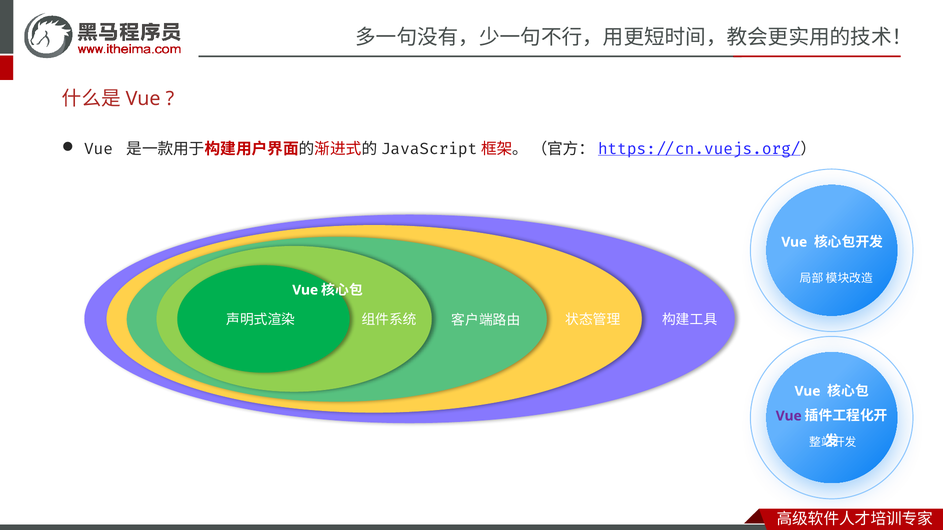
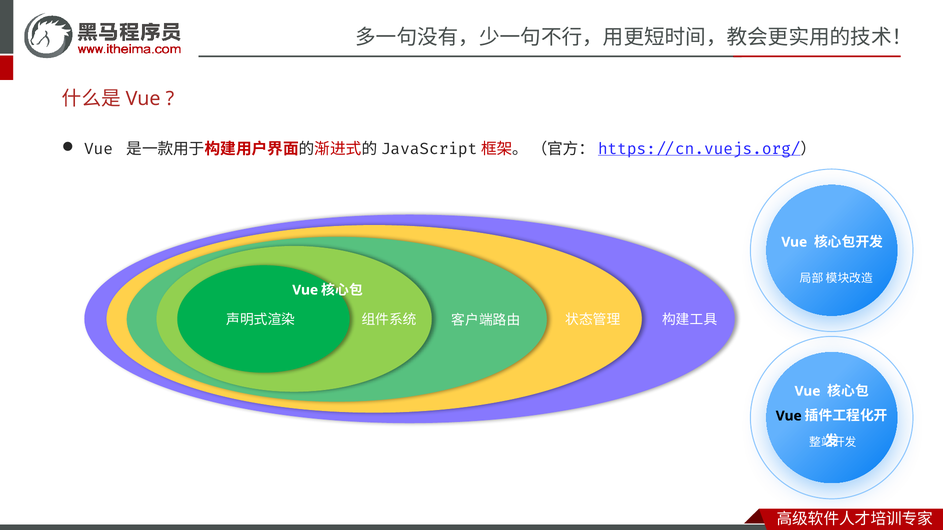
Vue at (789, 416) colour: purple -> black
